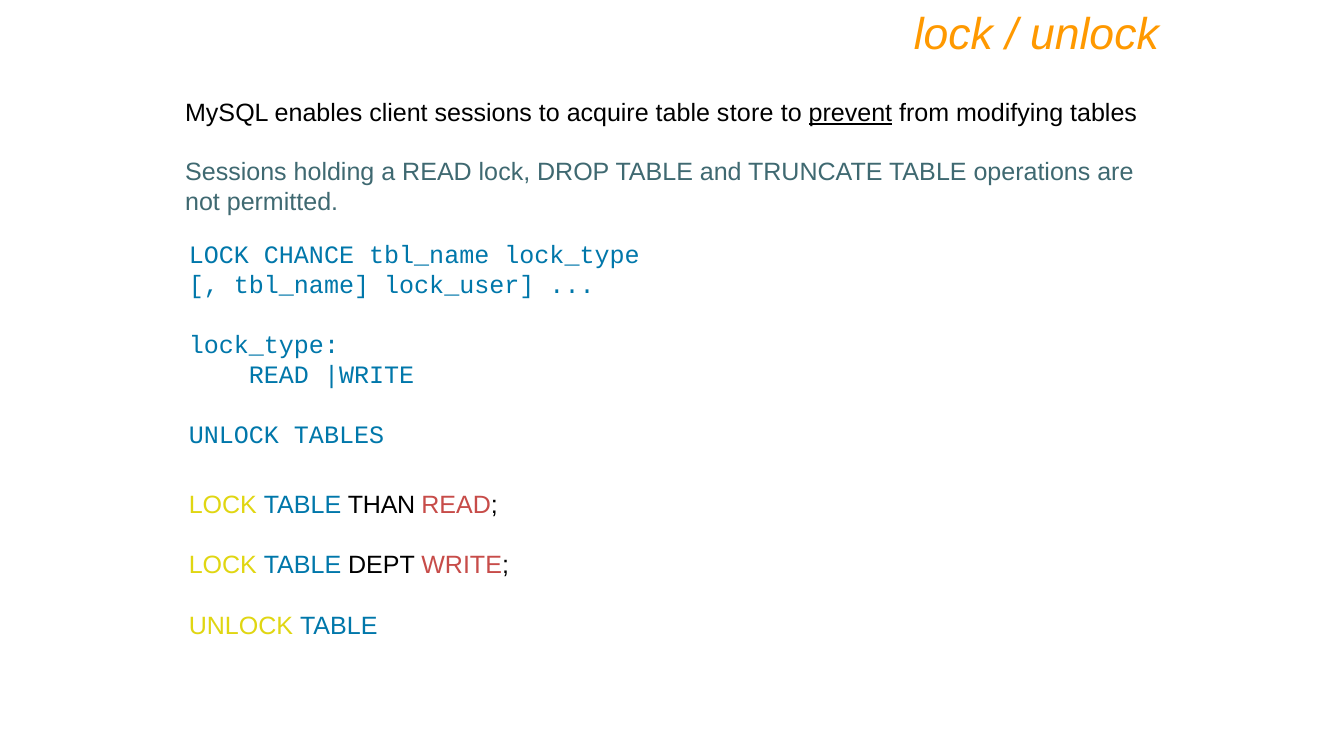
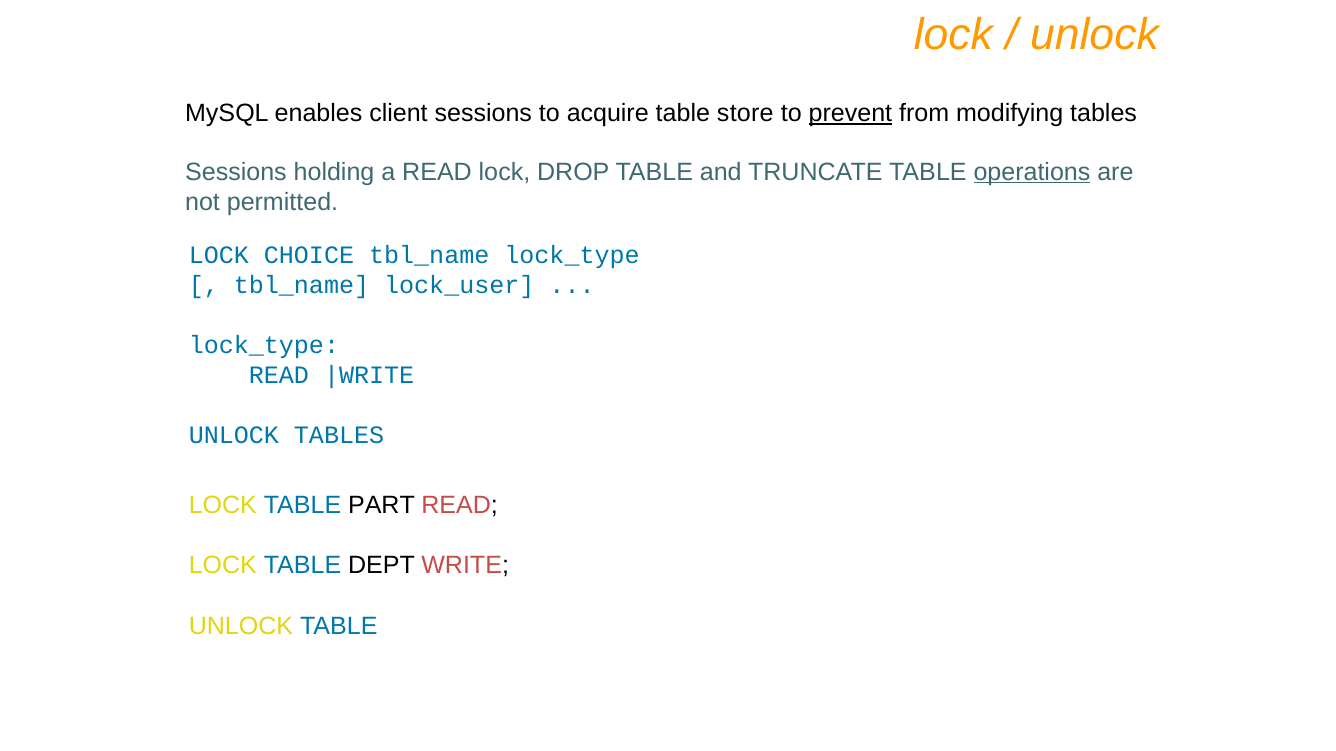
operations underline: none -> present
CHANCE: CHANCE -> CHOICE
THAN: THAN -> PART
